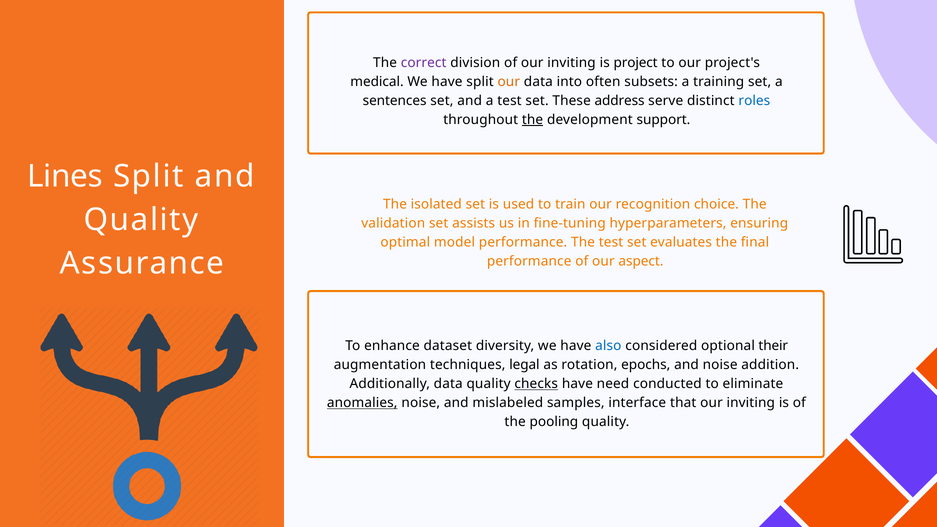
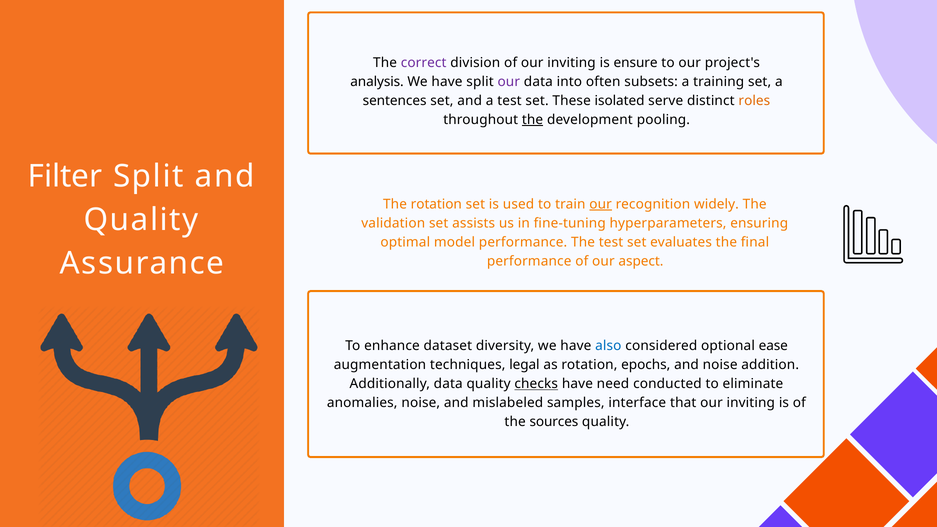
project: project -> ensure
medical: medical -> analysis
our at (509, 82) colour: orange -> purple
address: address -> isolated
roles colour: blue -> orange
support: support -> pooling
Lines: Lines -> Filter
The isolated: isolated -> rotation
our at (601, 204) underline: none -> present
choice: choice -> widely
their: their -> ease
anomalies underline: present -> none
pooling: pooling -> sources
